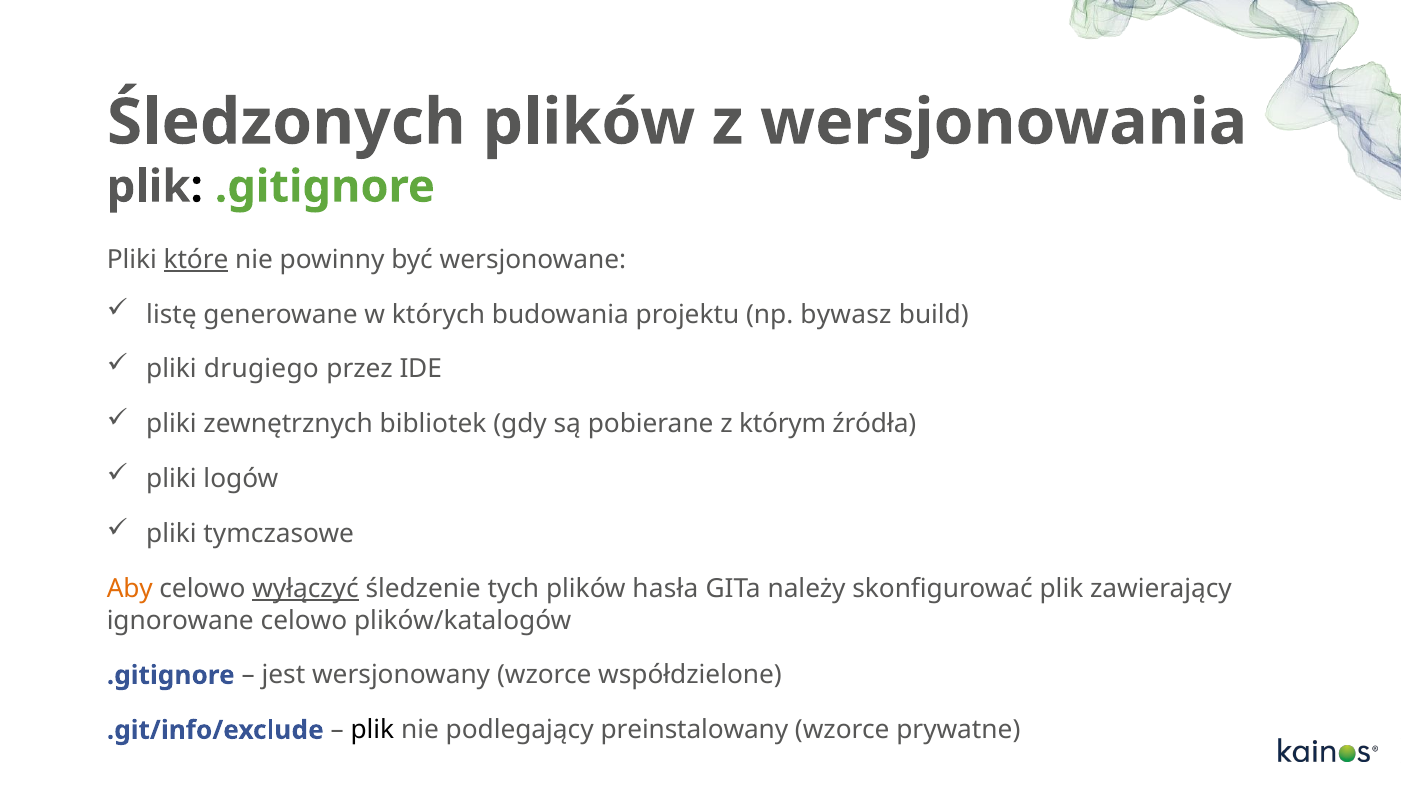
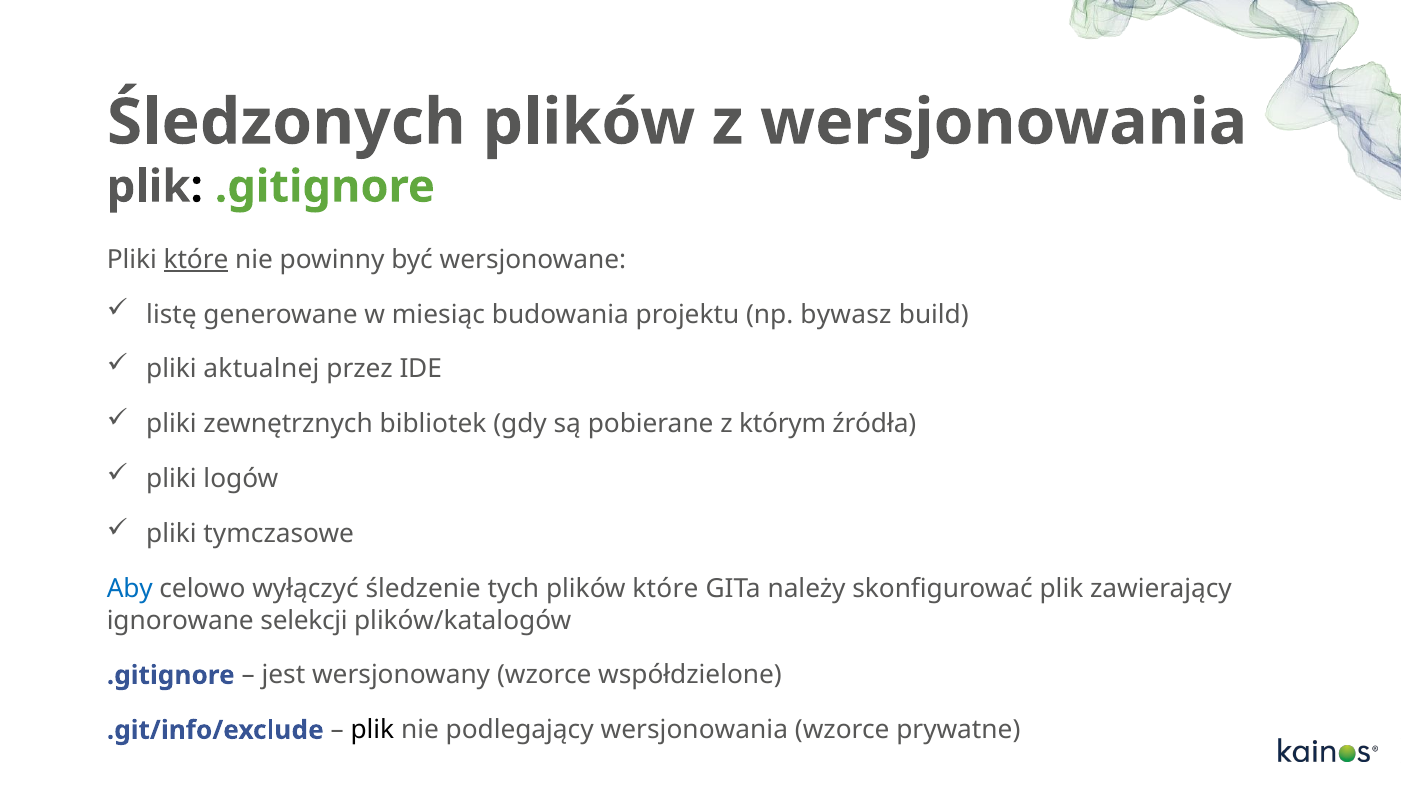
których: których -> miesiąc
drugiego: drugiego -> aktualnej
Aby colour: orange -> blue
wyłączyć underline: present -> none
plików hasła: hasła -> które
ignorowane celowo: celowo -> selekcji
podlegający preinstalowany: preinstalowany -> wersjonowania
